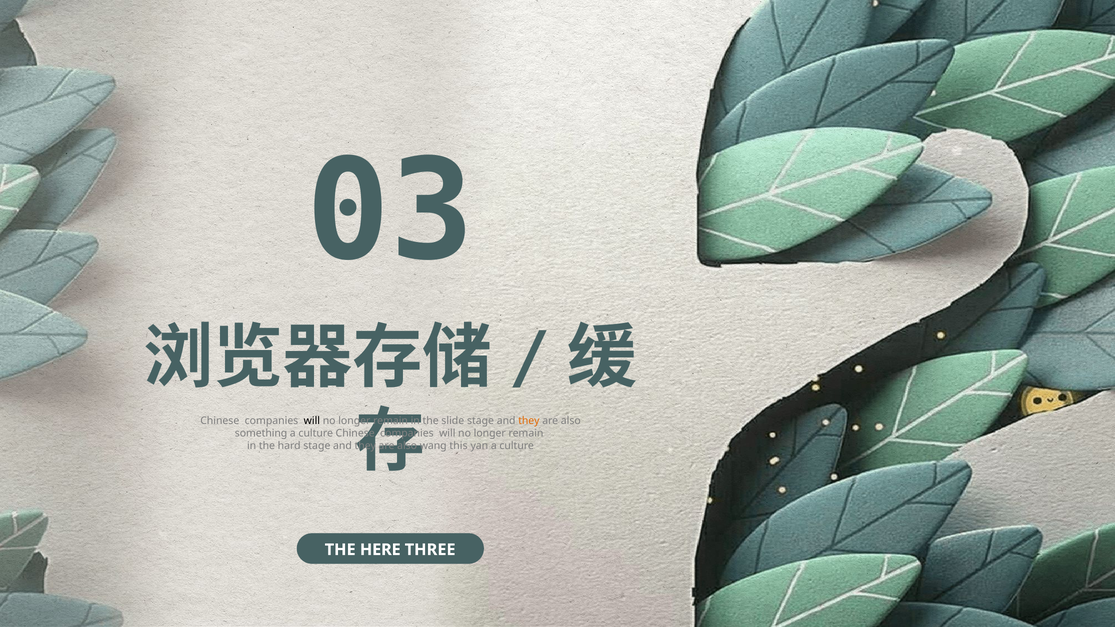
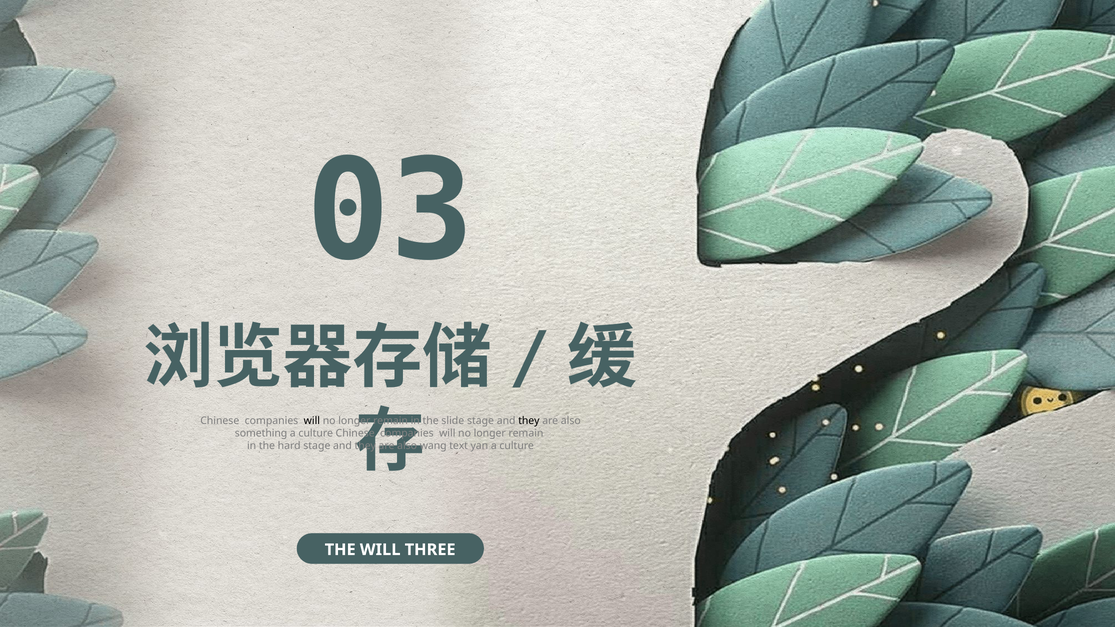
they at (529, 421) colour: orange -> black
this: this -> text
THE HERE: HERE -> WILL
